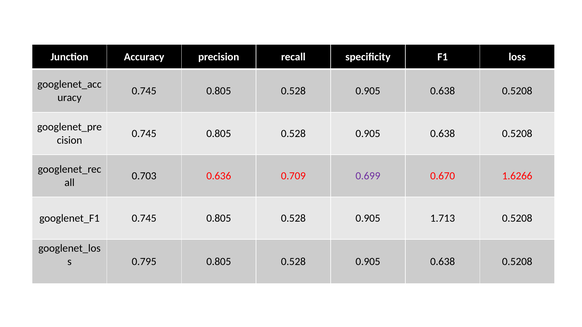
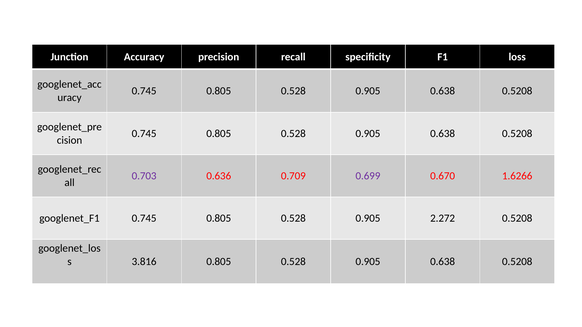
0.703 colour: black -> purple
1.713: 1.713 -> 2.272
0.795: 0.795 -> 3.816
